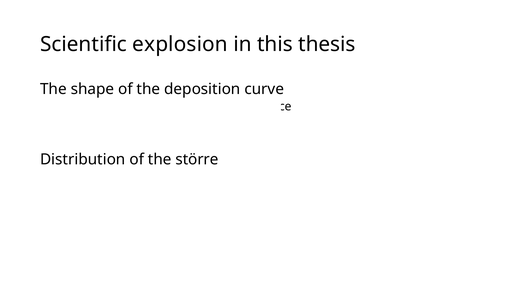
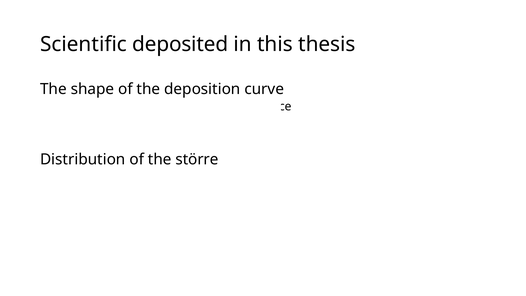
explosion: explosion -> deposited
